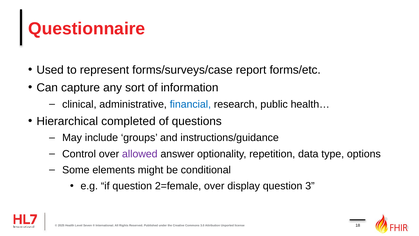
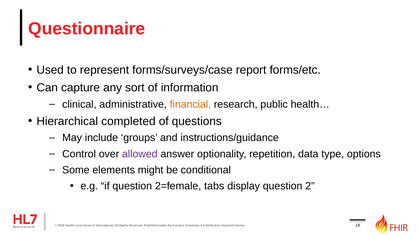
financial colour: blue -> orange
2=female over: over -> tabs
3: 3 -> 2
